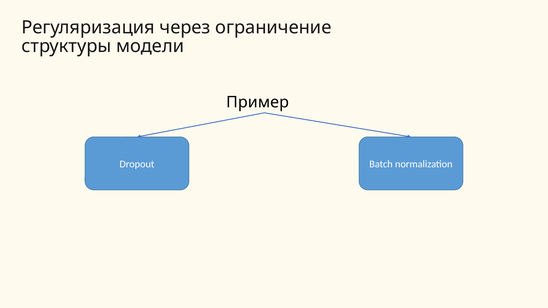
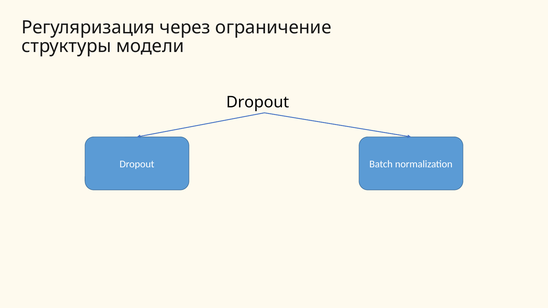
Пример at (257, 102): Пример -> Dropout
